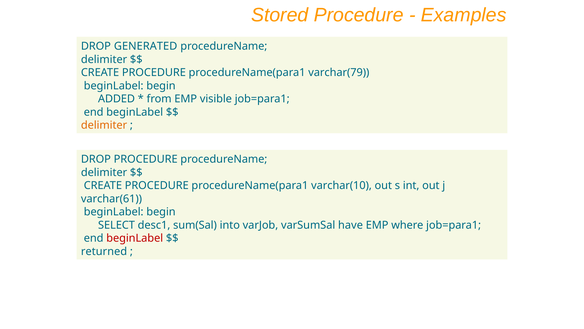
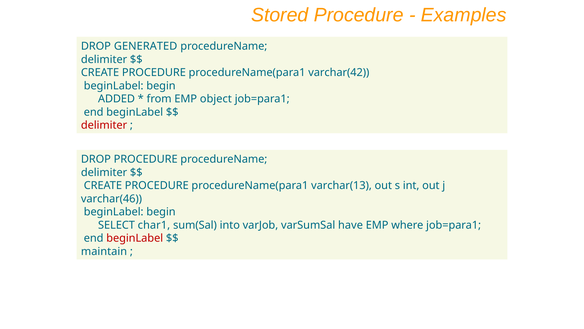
varchar(79: varchar(79 -> varchar(42
visible: visible -> object
delimiter at (104, 125) colour: orange -> red
varchar(10: varchar(10 -> varchar(13
varchar(61: varchar(61 -> varchar(46
desc1: desc1 -> char1
returned: returned -> maintain
